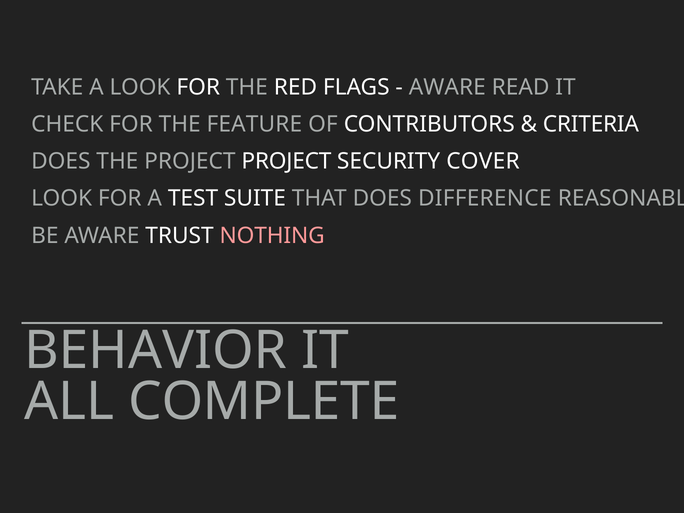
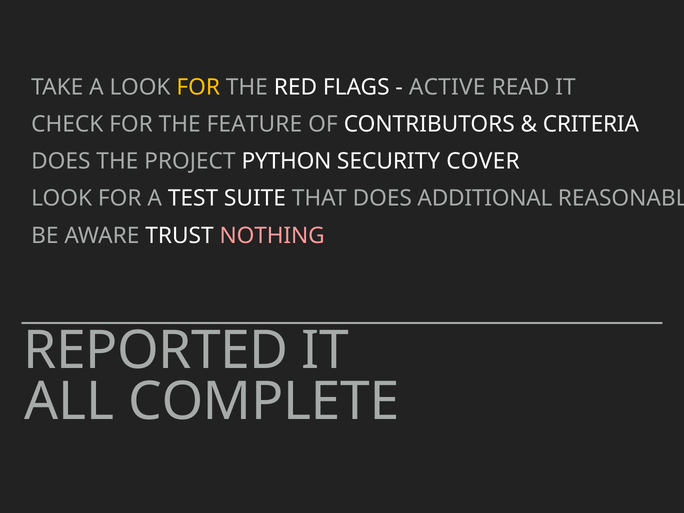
FOR at (198, 87) colour: white -> yellow
AWARE at (447, 87): AWARE -> ACTIVE
PROJECT PROJECT: PROJECT -> PYTHON
DIFFERENCE: DIFFERENCE -> ADDITIONAL
BEHAVIOR: BEHAVIOR -> REPORTED
